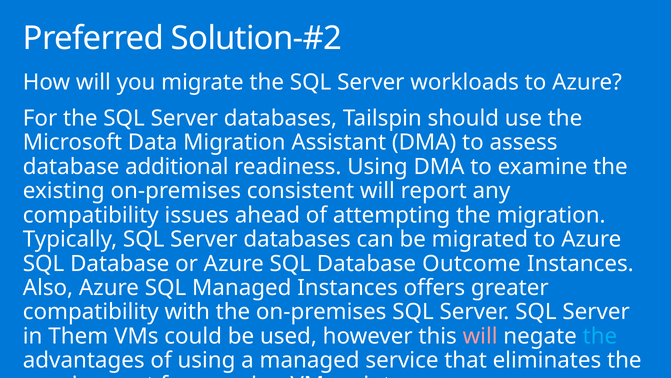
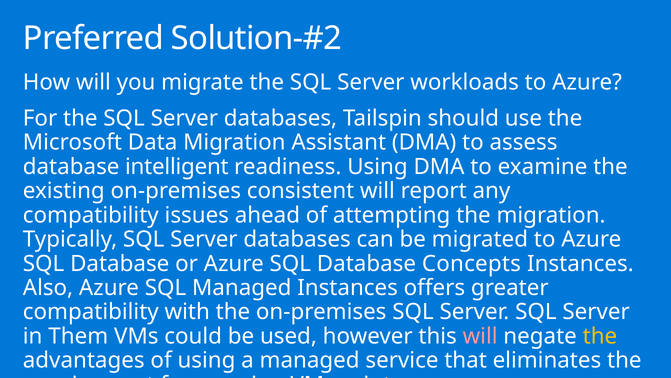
additional: additional -> intelligent
Outcome: Outcome -> Concepts
the at (600, 336) colour: light blue -> yellow
